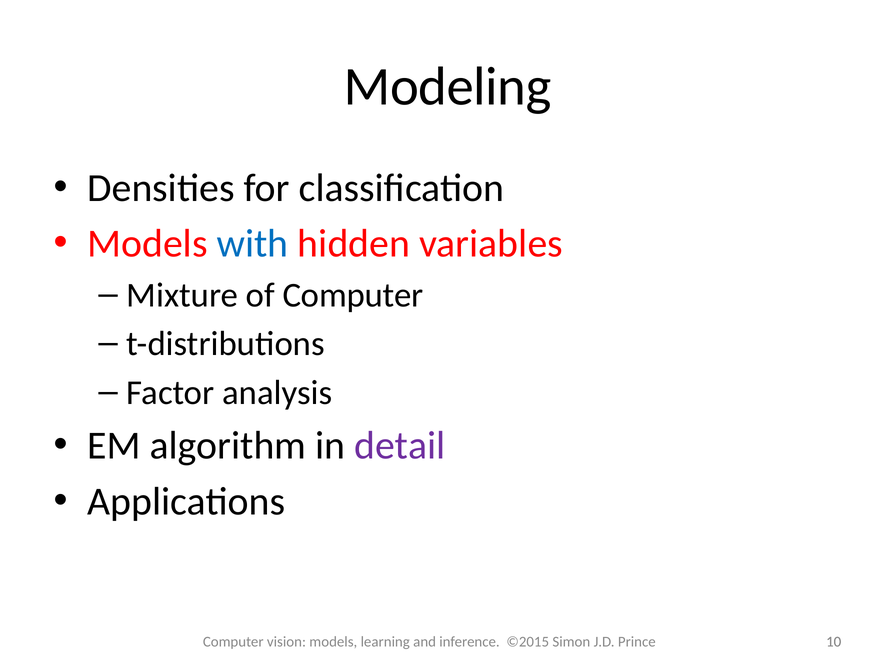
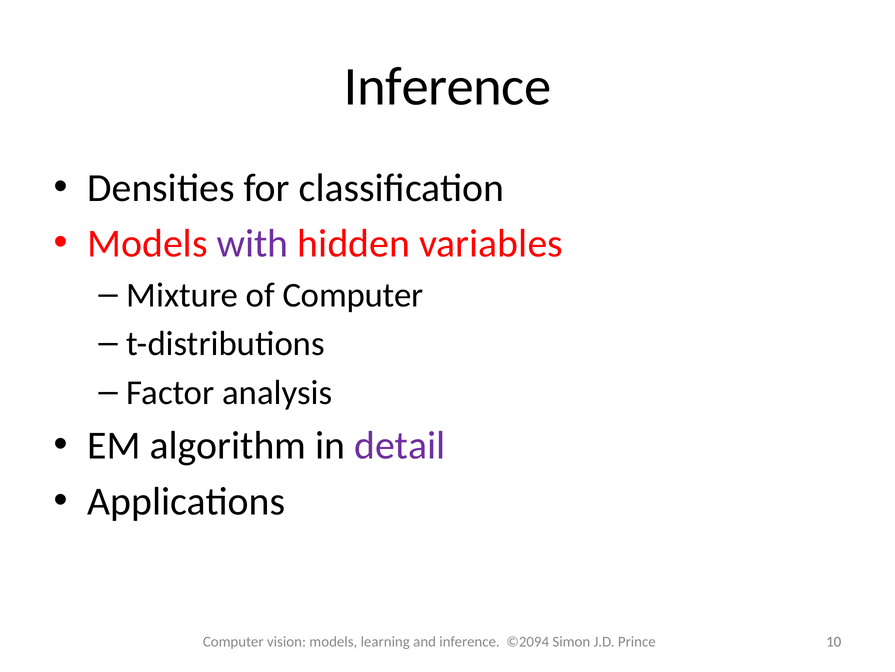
Modeling at (448, 87): Modeling -> Inference
with colour: blue -> purple
©2015: ©2015 -> ©2094
